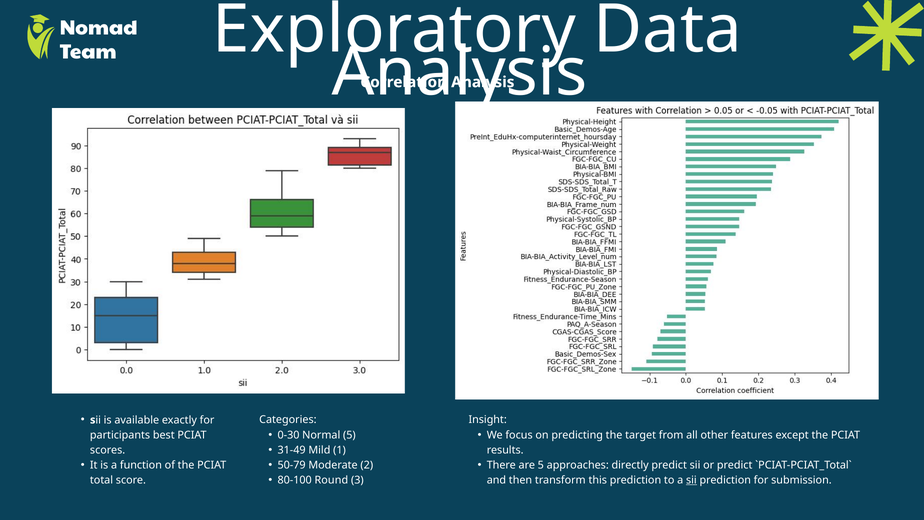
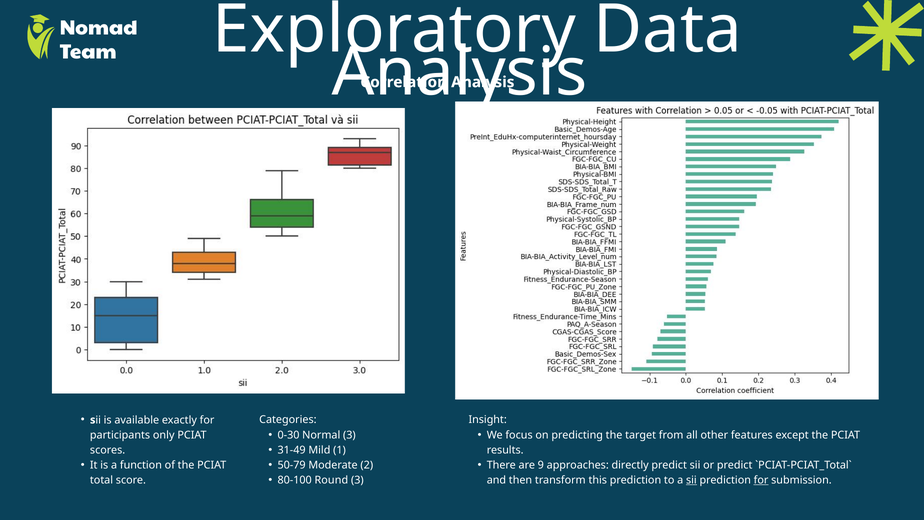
Normal 5: 5 -> 3
best: best -> only
are 5: 5 -> 9
for at (761, 480) underline: none -> present
